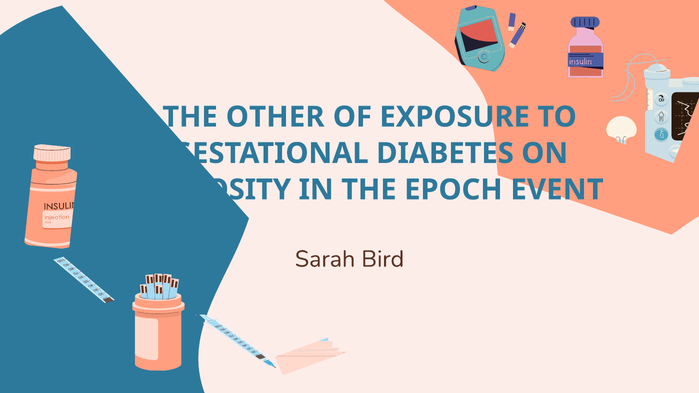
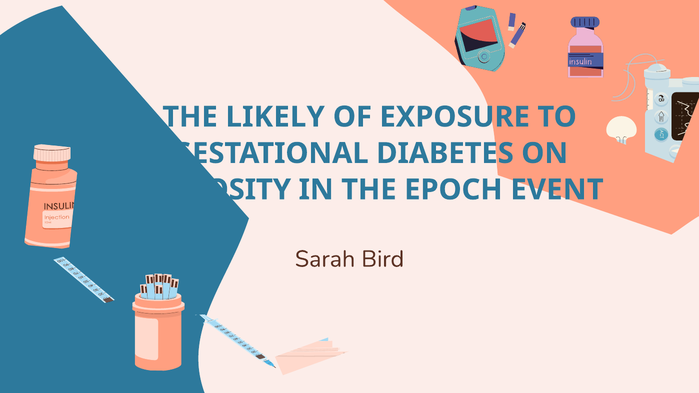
OTHER: OTHER -> LIKELY
